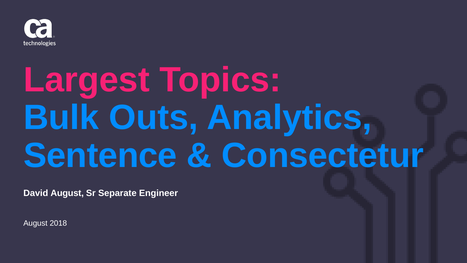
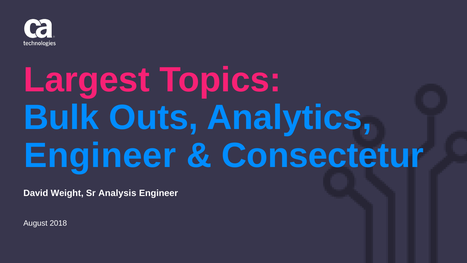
Sentence at (100, 155): Sentence -> Engineer
David August: August -> Weight
Separate: Separate -> Analysis
